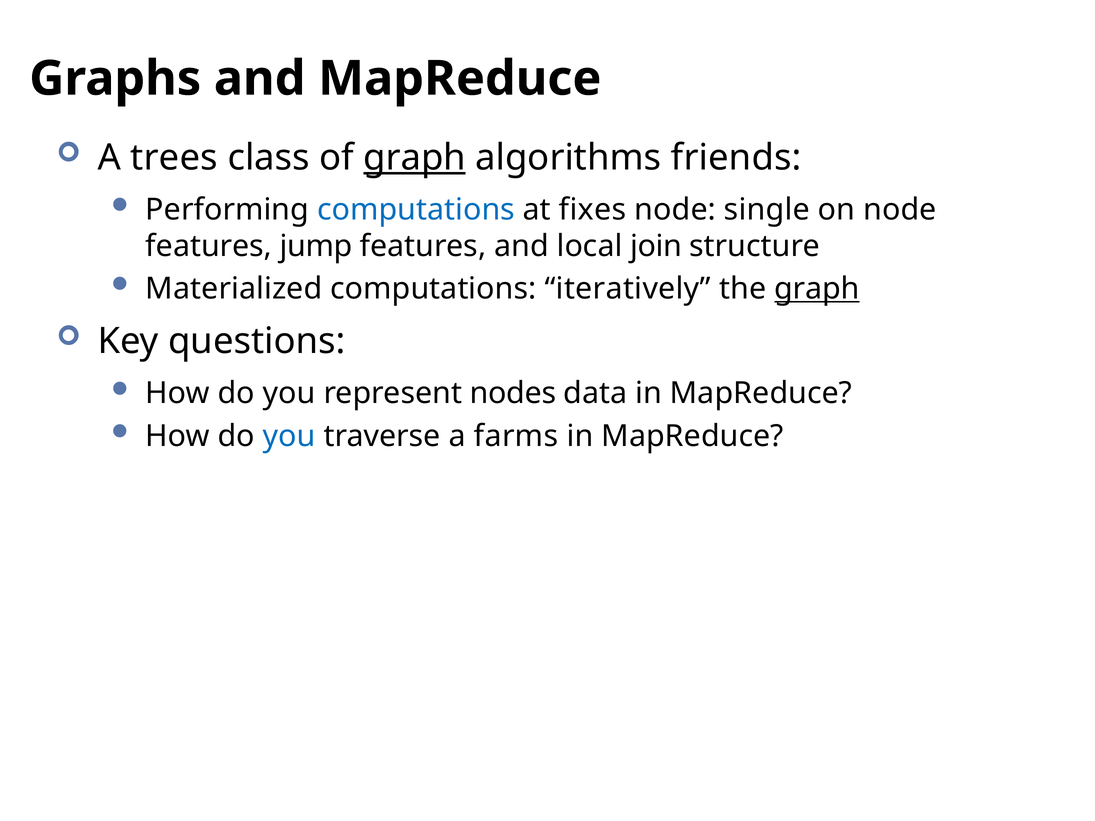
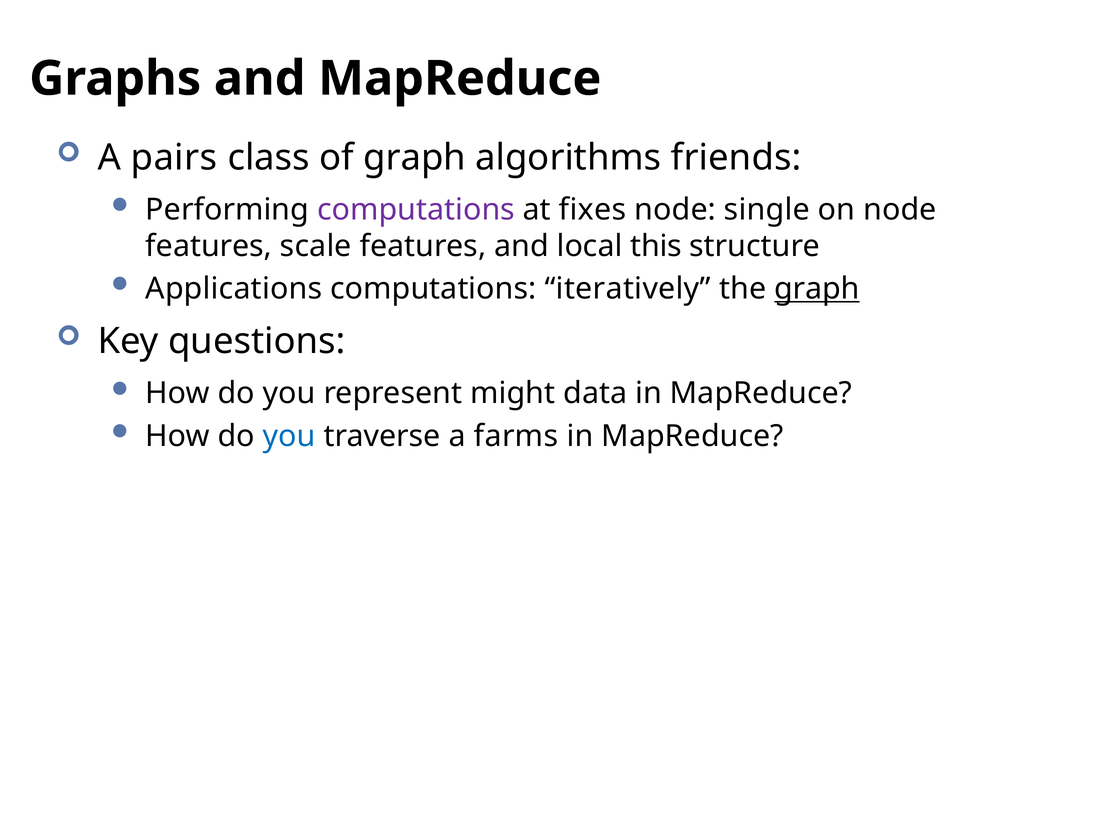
trees: trees -> pairs
graph at (415, 158) underline: present -> none
computations at (416, 210) colour: blue -> purple
jump: jump -> scale
join: join -> this
Materialized: Materialized -> Applications
nodes: nodes -> might
